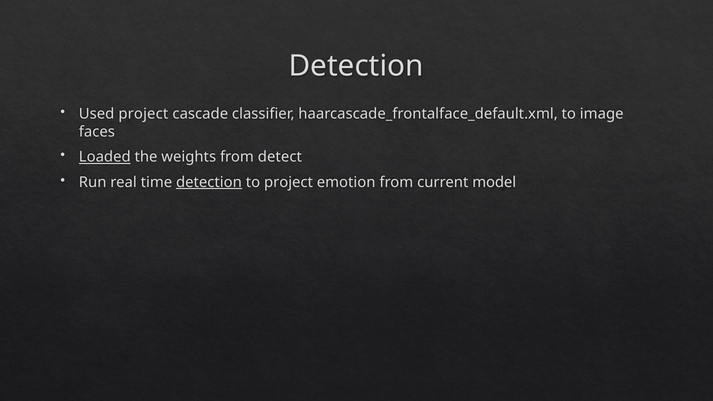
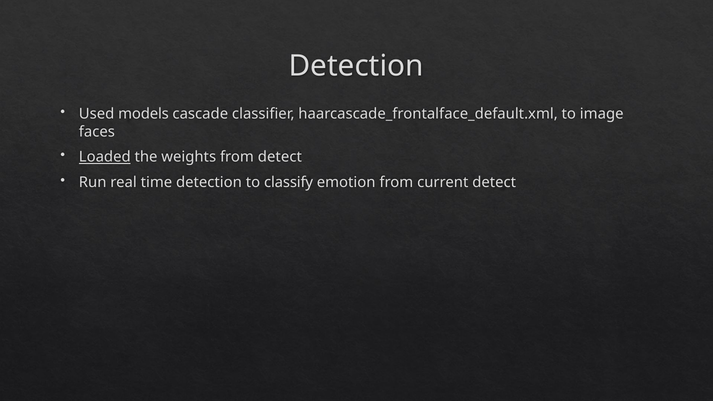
Used project: project -> models
detection at (209, 182) underline: present -> none
to project: project -> classify
current model: model -> detect
